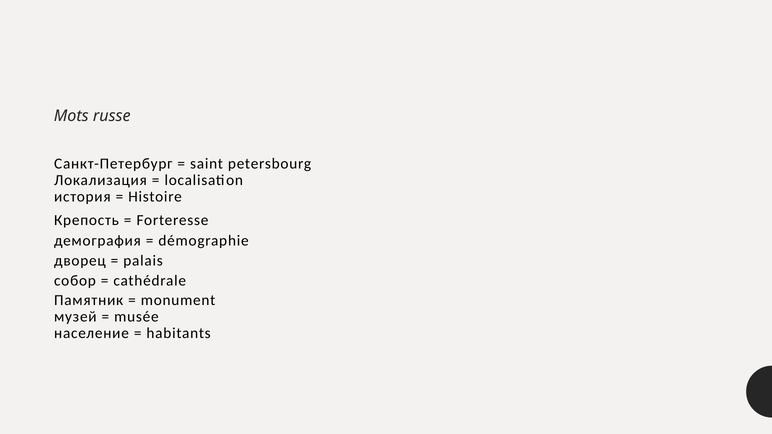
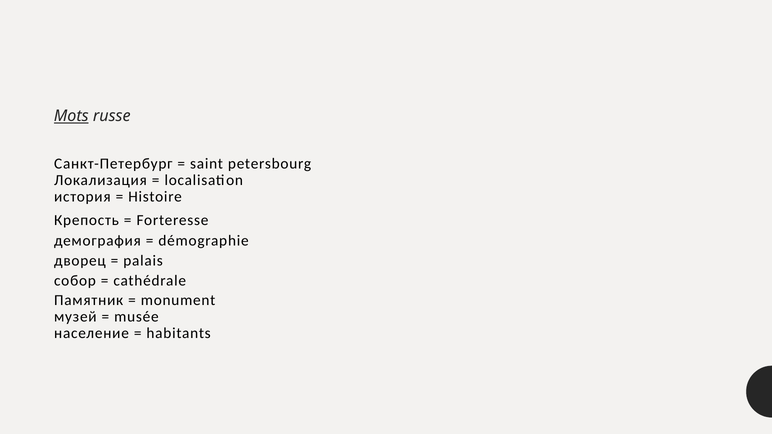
Mots underline: none -> present
